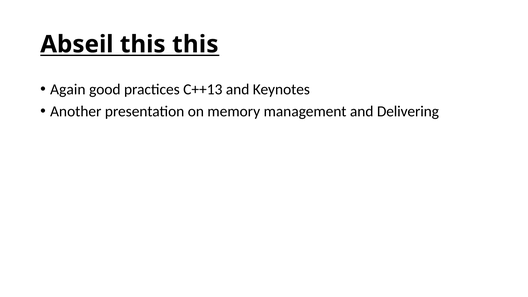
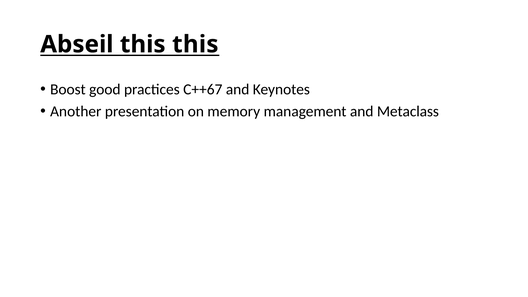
Again: Again -> Boost
C++13: C++13 -> C++67
Delivering: Delivering -> Metaclass
